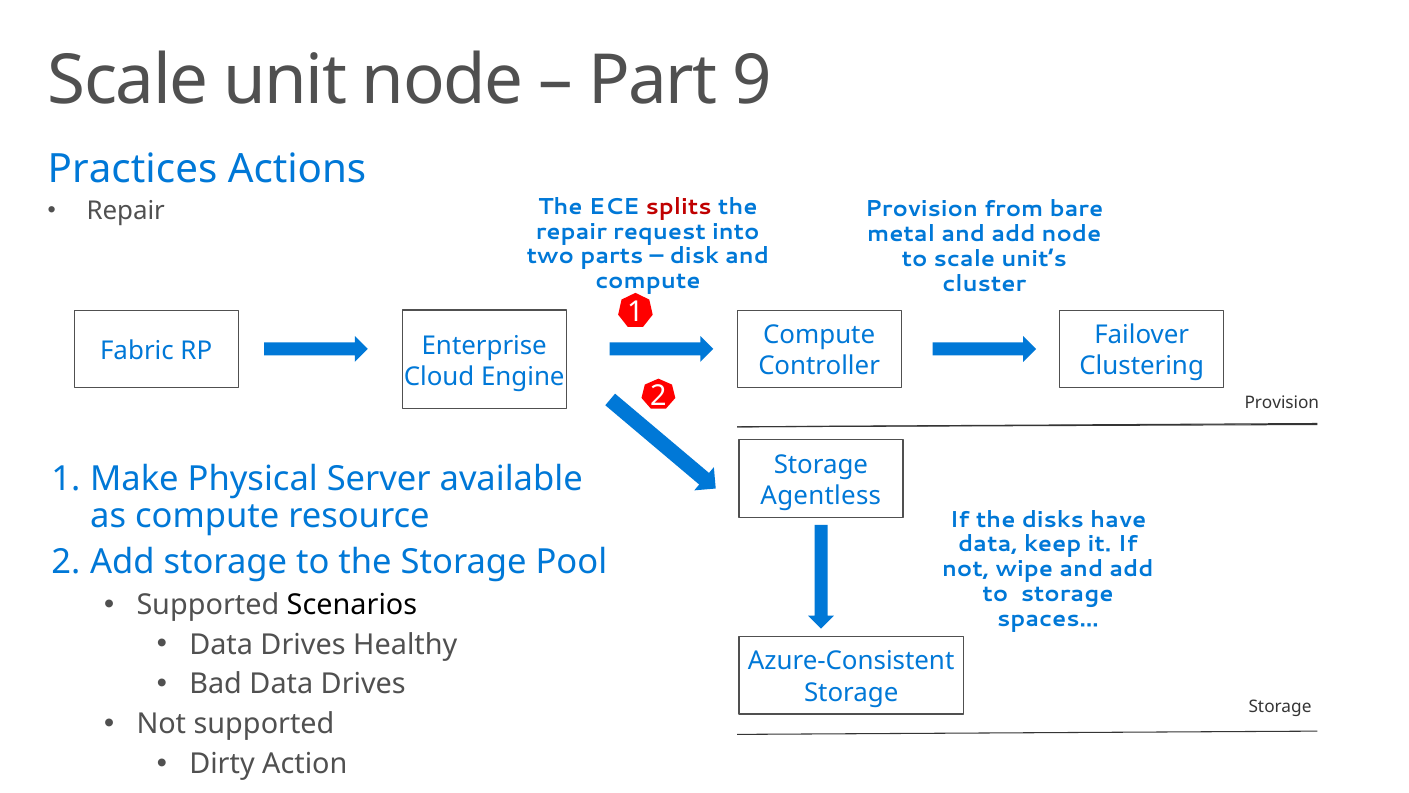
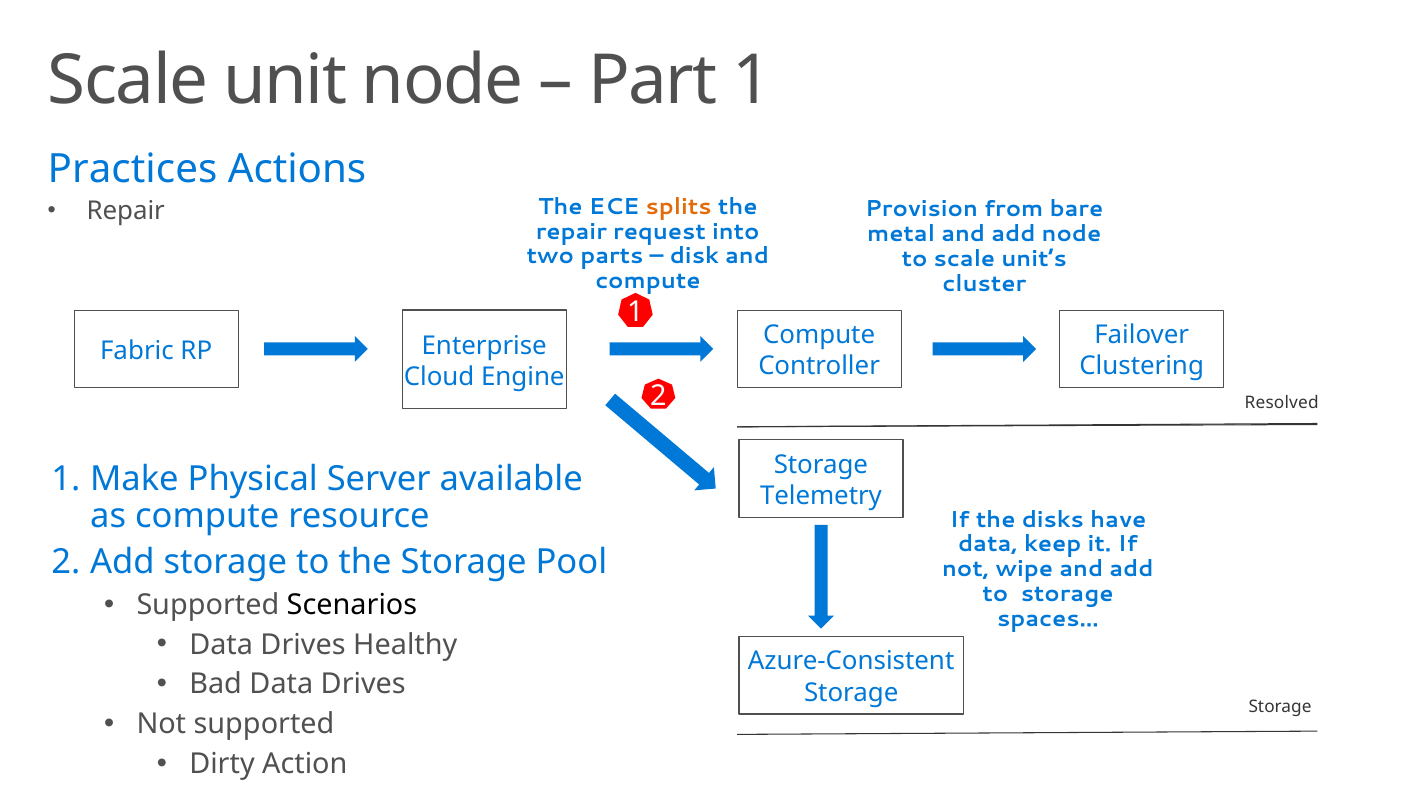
Part 9: 9 -> 1
splits colour: red -> orange
2 Provision: Provision -> Resolved
Agentless: Agentless -> Telemetry
